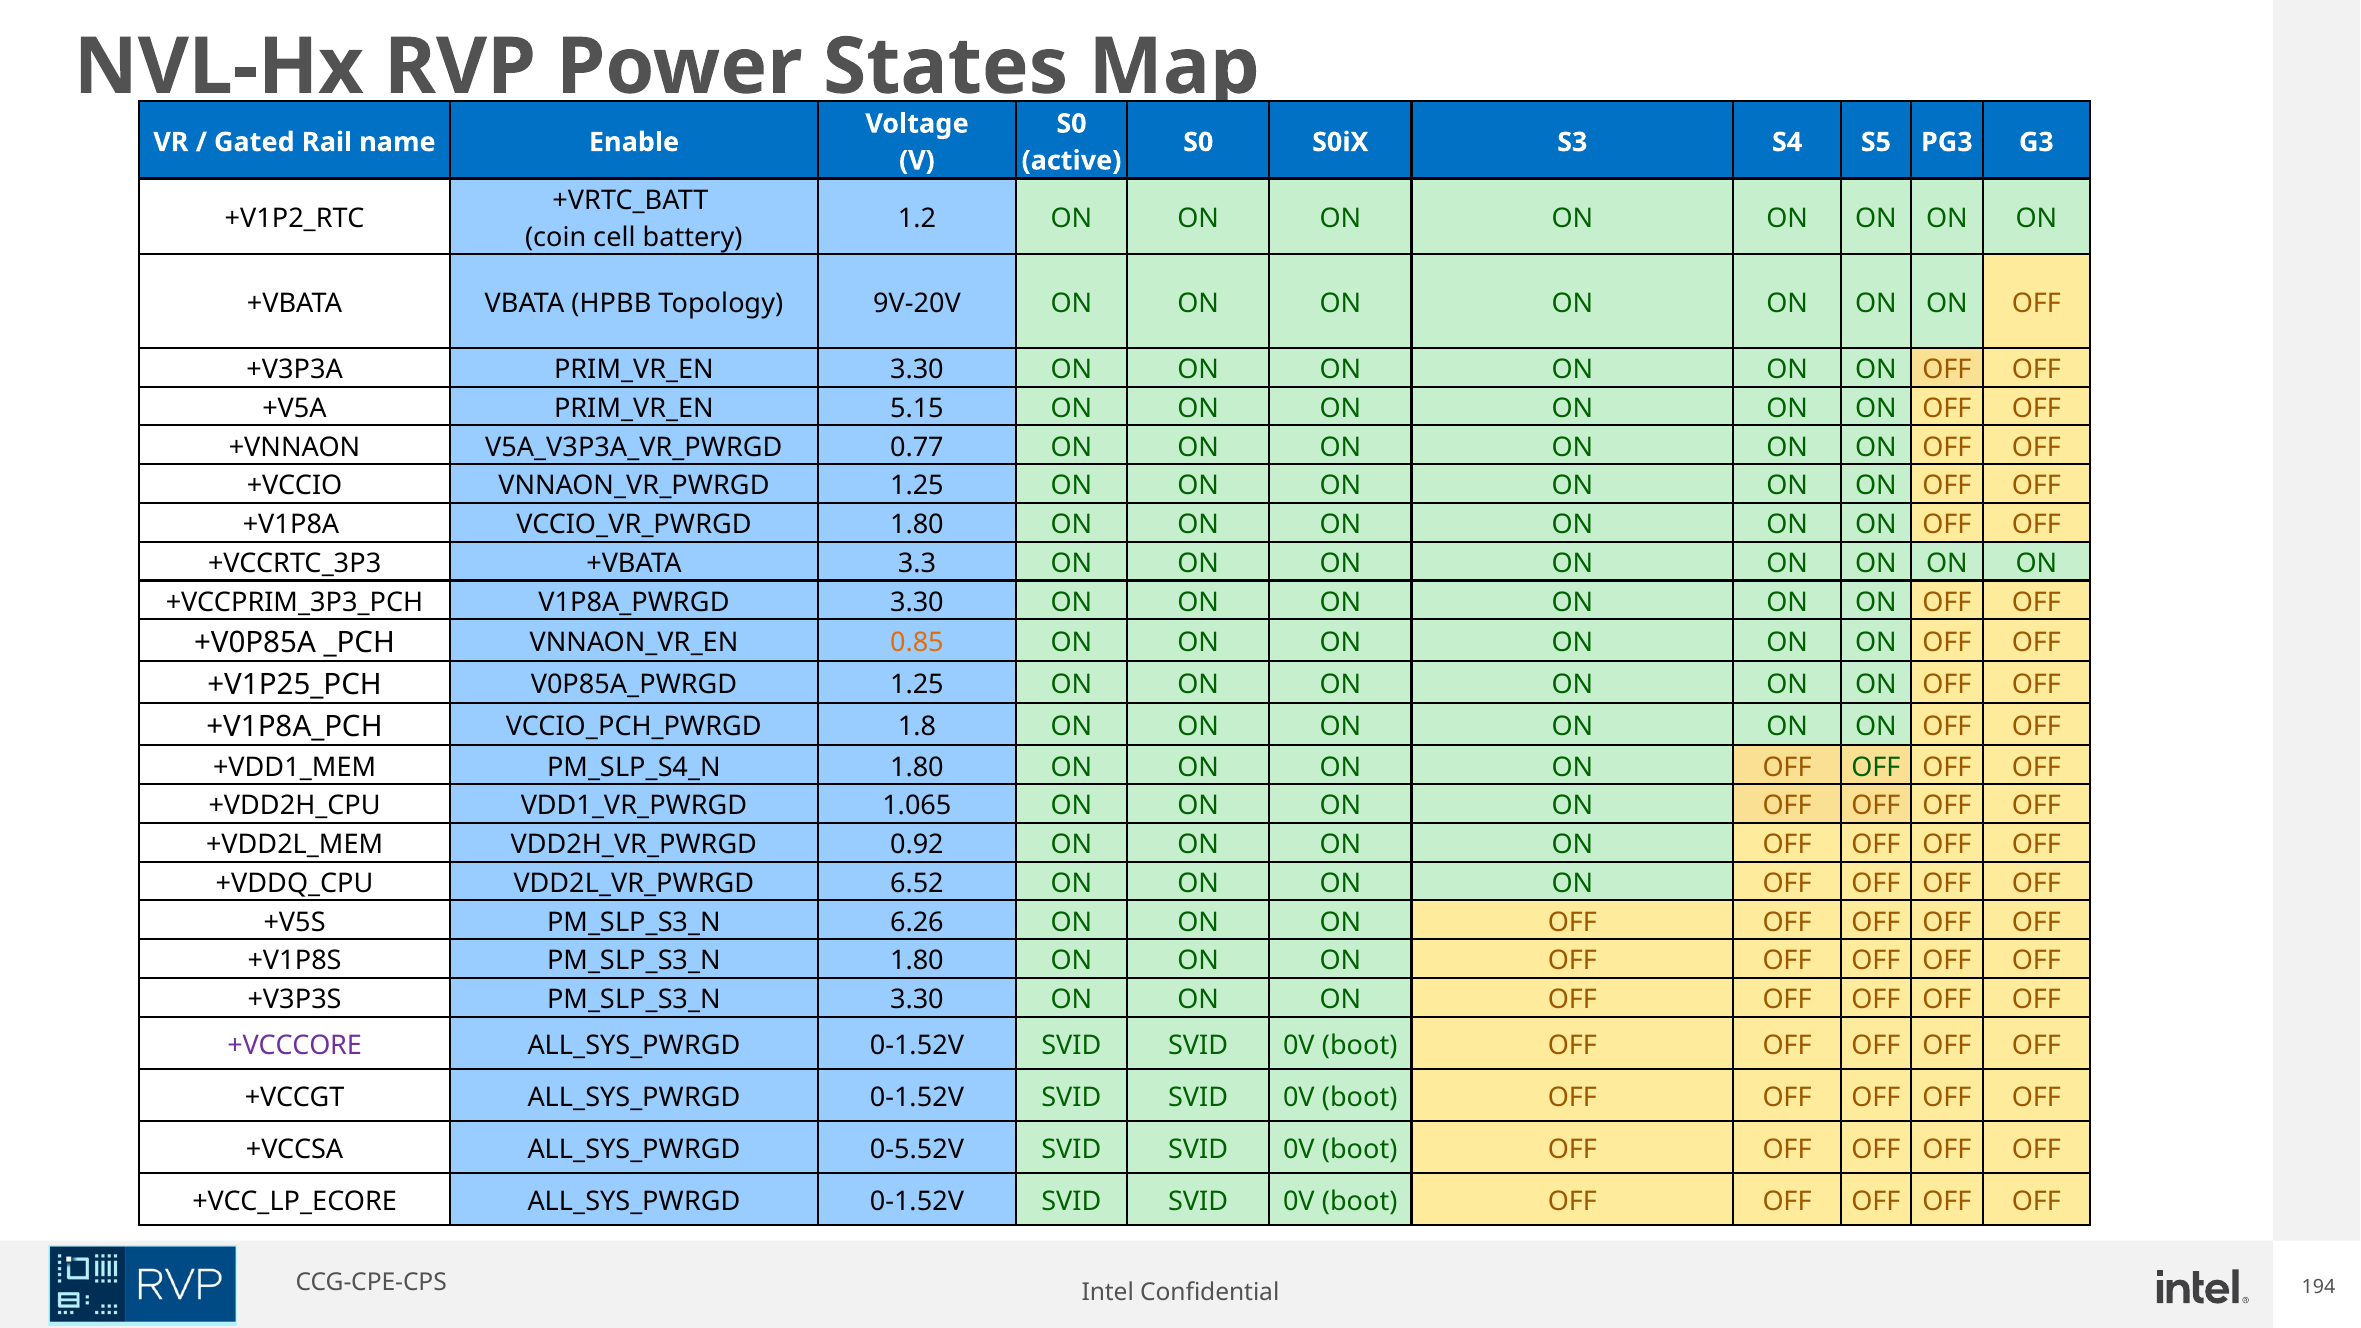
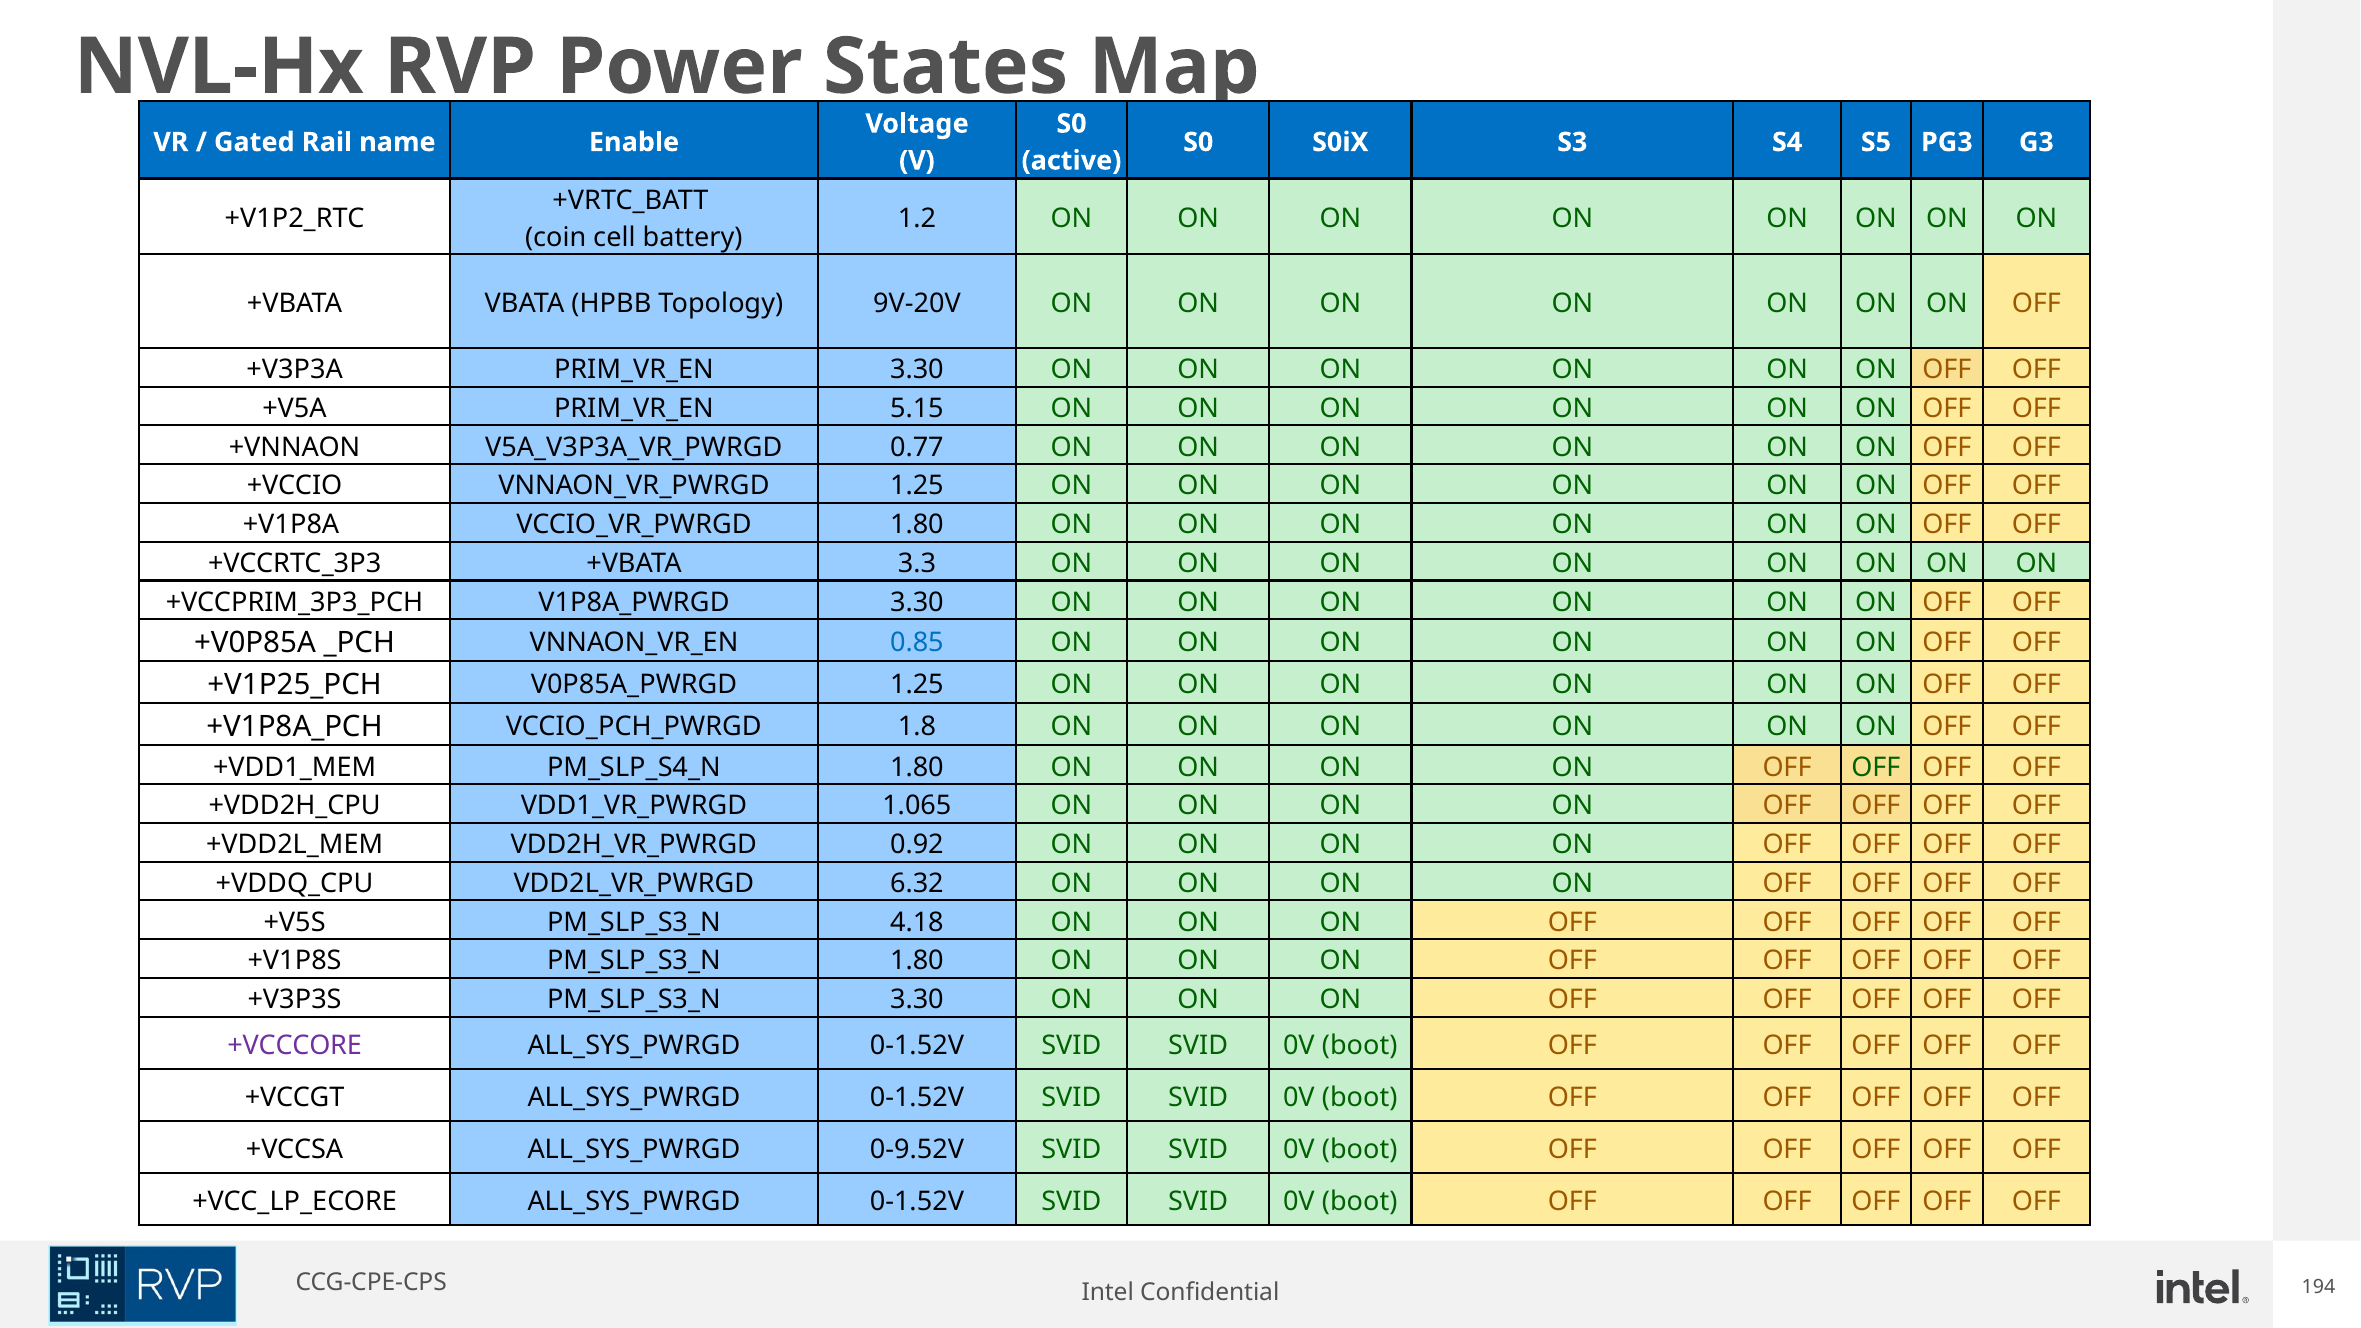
0.85 colour: orange -> blue
6.52: 6.52 -> 6.32
6.26: 6.26 -> 4.18
0-5.52V: 0-5.52V -> 0-9.52V
